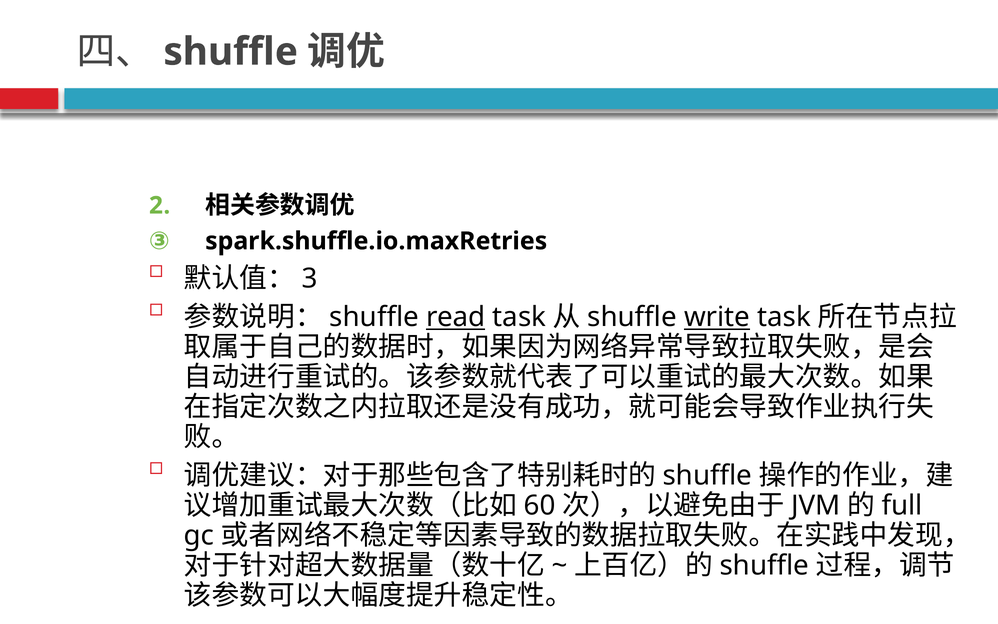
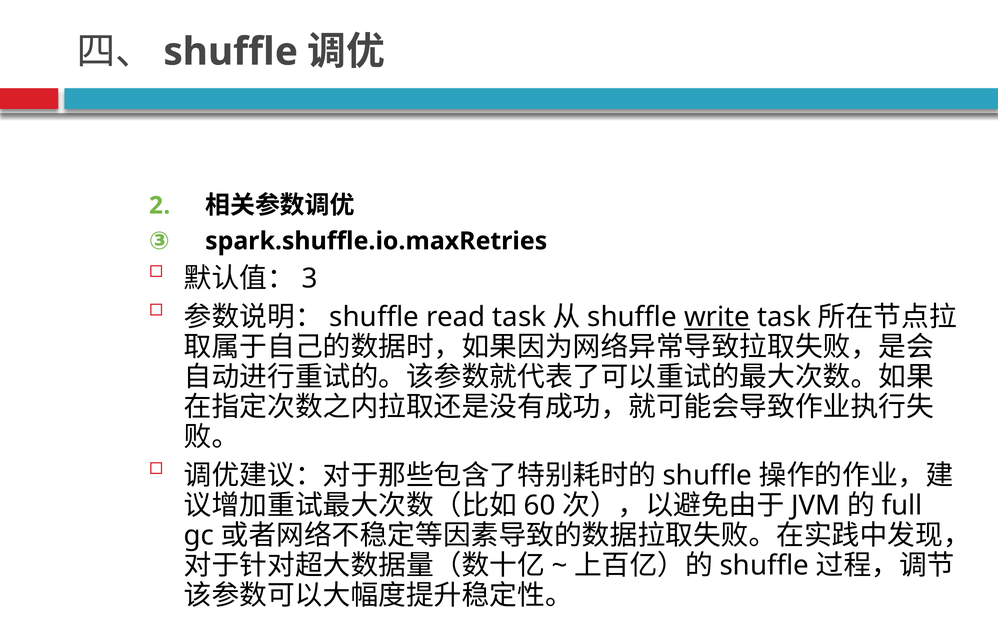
read underline: present -> none
